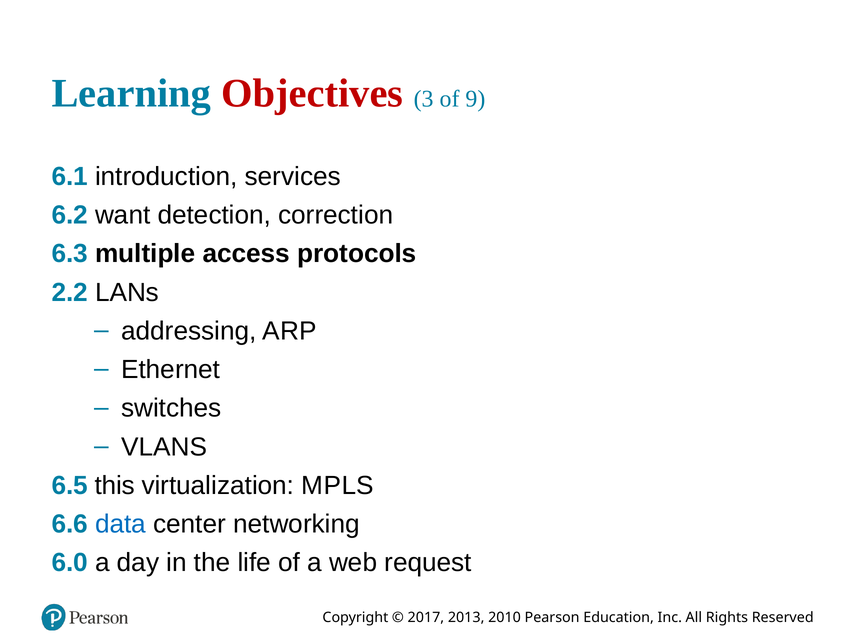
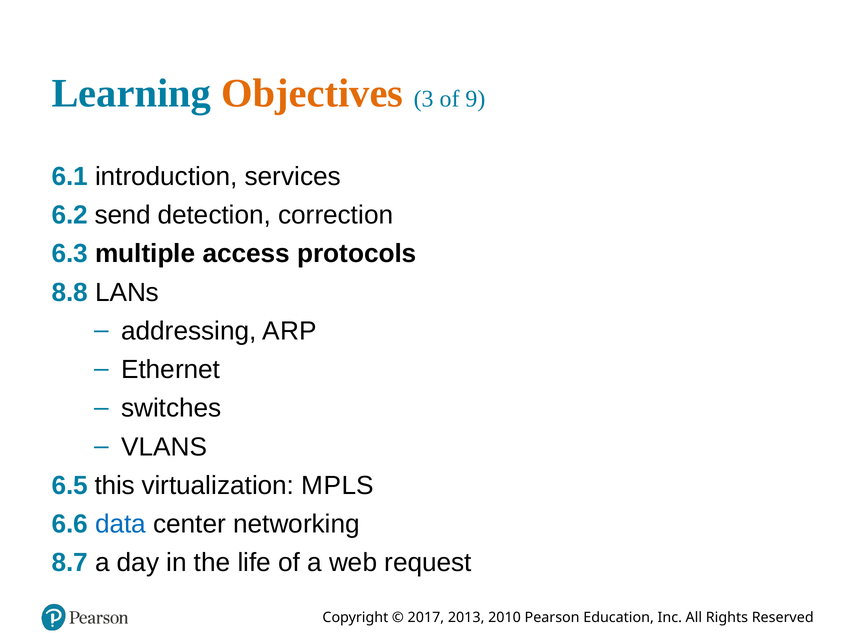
Objectives colour: red -> orange
want: want -> send
2.2: 2.2 -> 8.8
6.0: 6.0 -> 8.7
